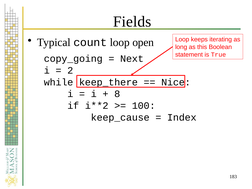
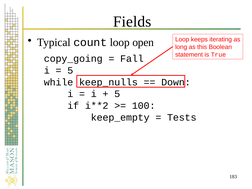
Next: Next -> Fall
2 at (70, 70): 2 -> 5
keep_there: keep_there -> keep_nulls
Nice: Nice -> Down
8 at (117, 94): 8 -> 5
keep_cause: keep_cause -> keep_empty
Index: Index -> Tests
